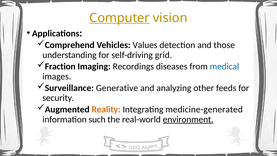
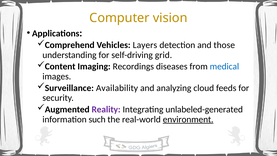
Computer underline: present -> none
Values: Values -> Layers
Fraction: Fraction -> Content
Generative: Generative -> Availability
other: other -> cloud
Reality colour: orange -> purple
medicine-generated: medicine-generated -> unlabeled-generated
